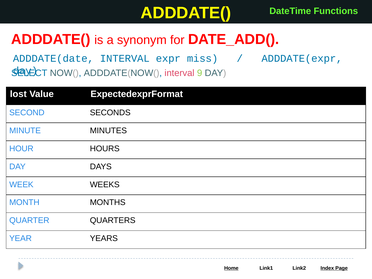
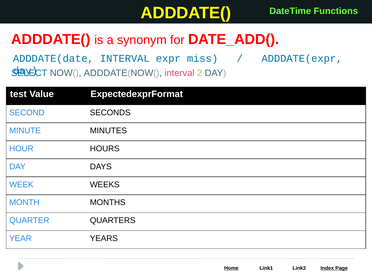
9: 9 -> 2
lost: lost -> test
